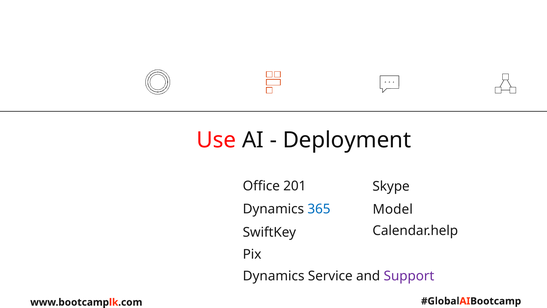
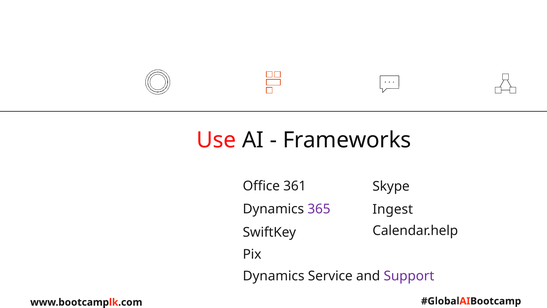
Deployment: Deployment -> Frameworks
201: 201 -> 361
365 colour: blue -> purple
Model: Model -> Ingest
